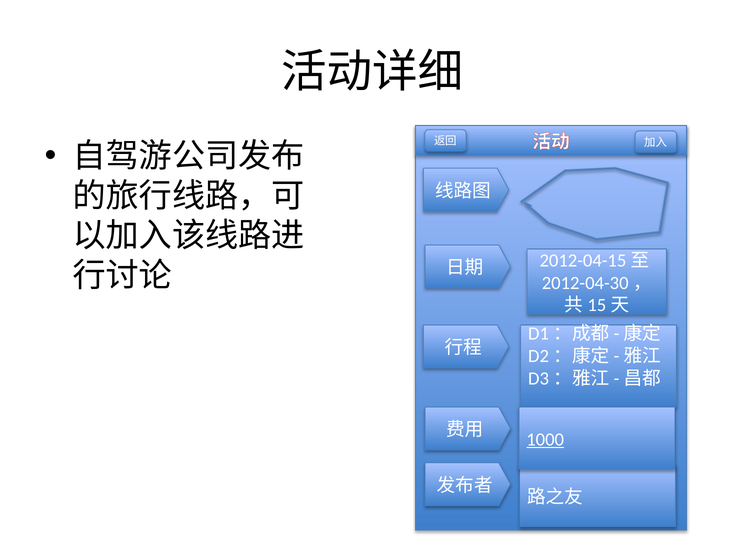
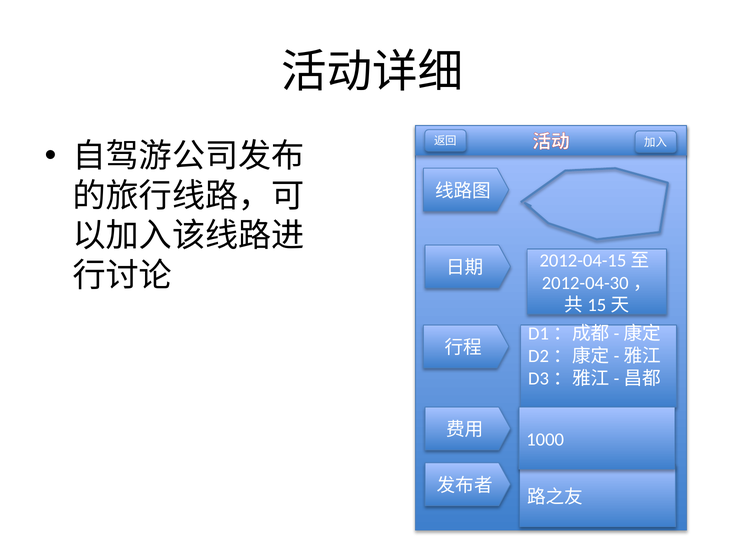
1000 underline: present -> none
